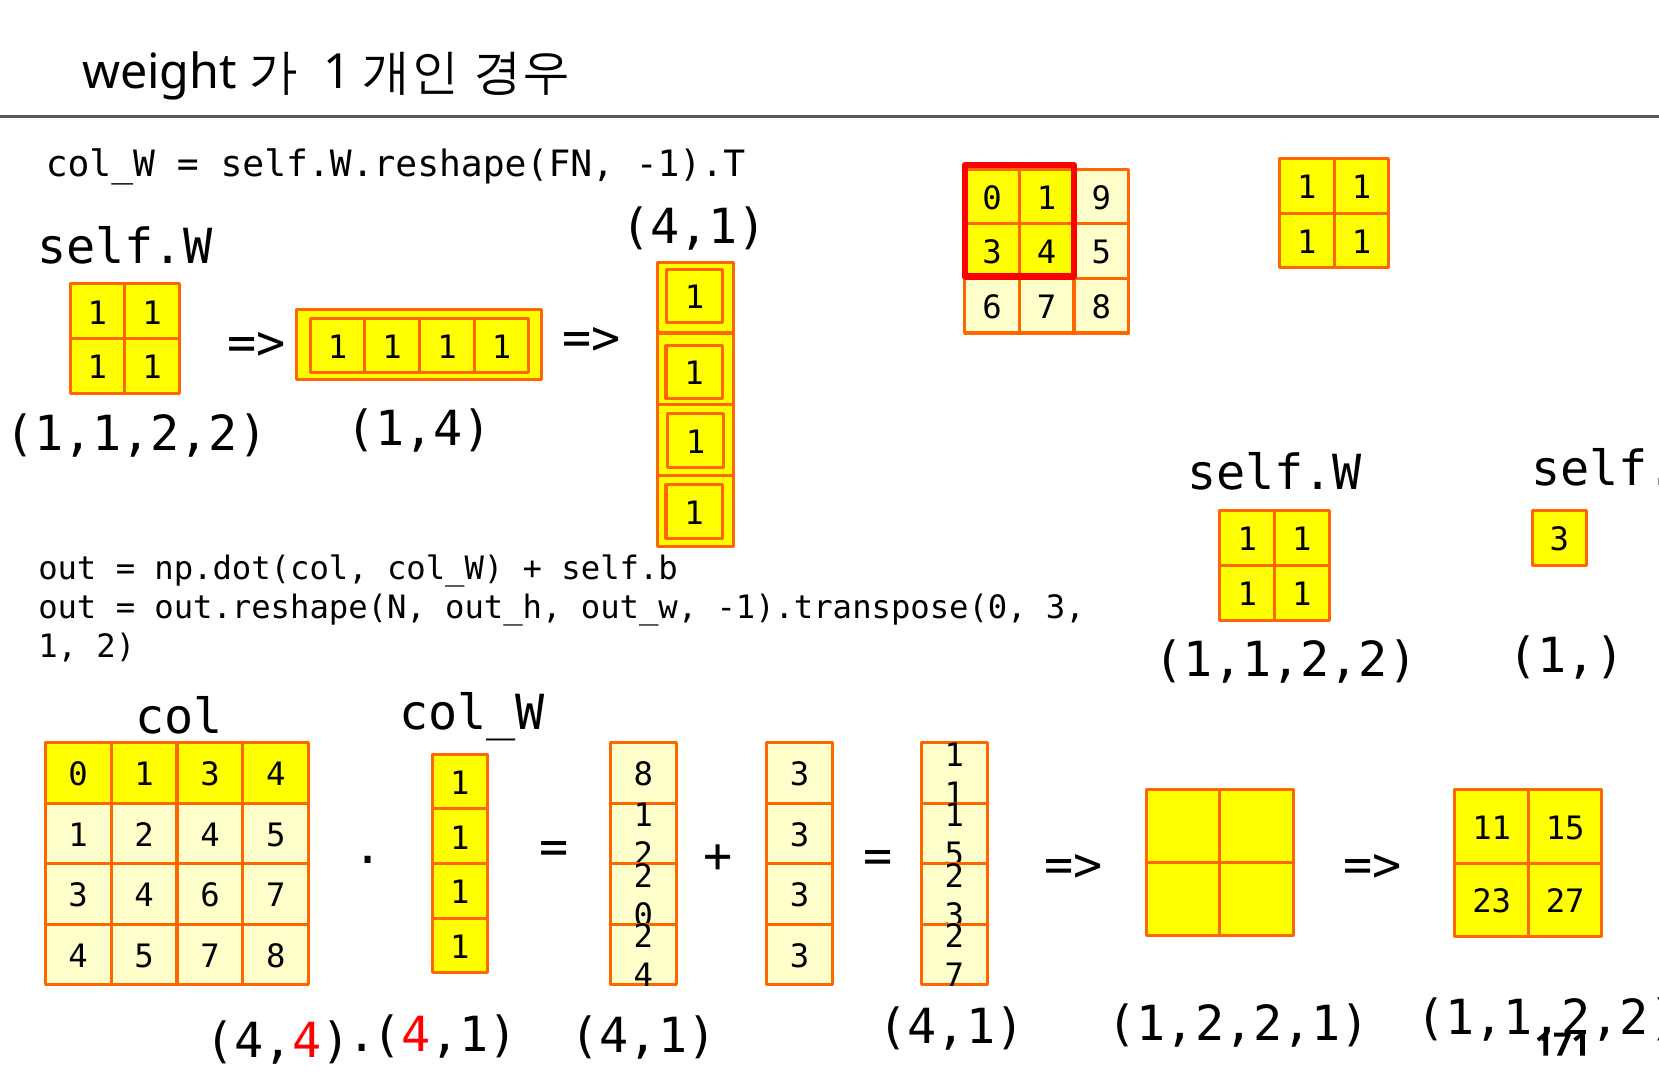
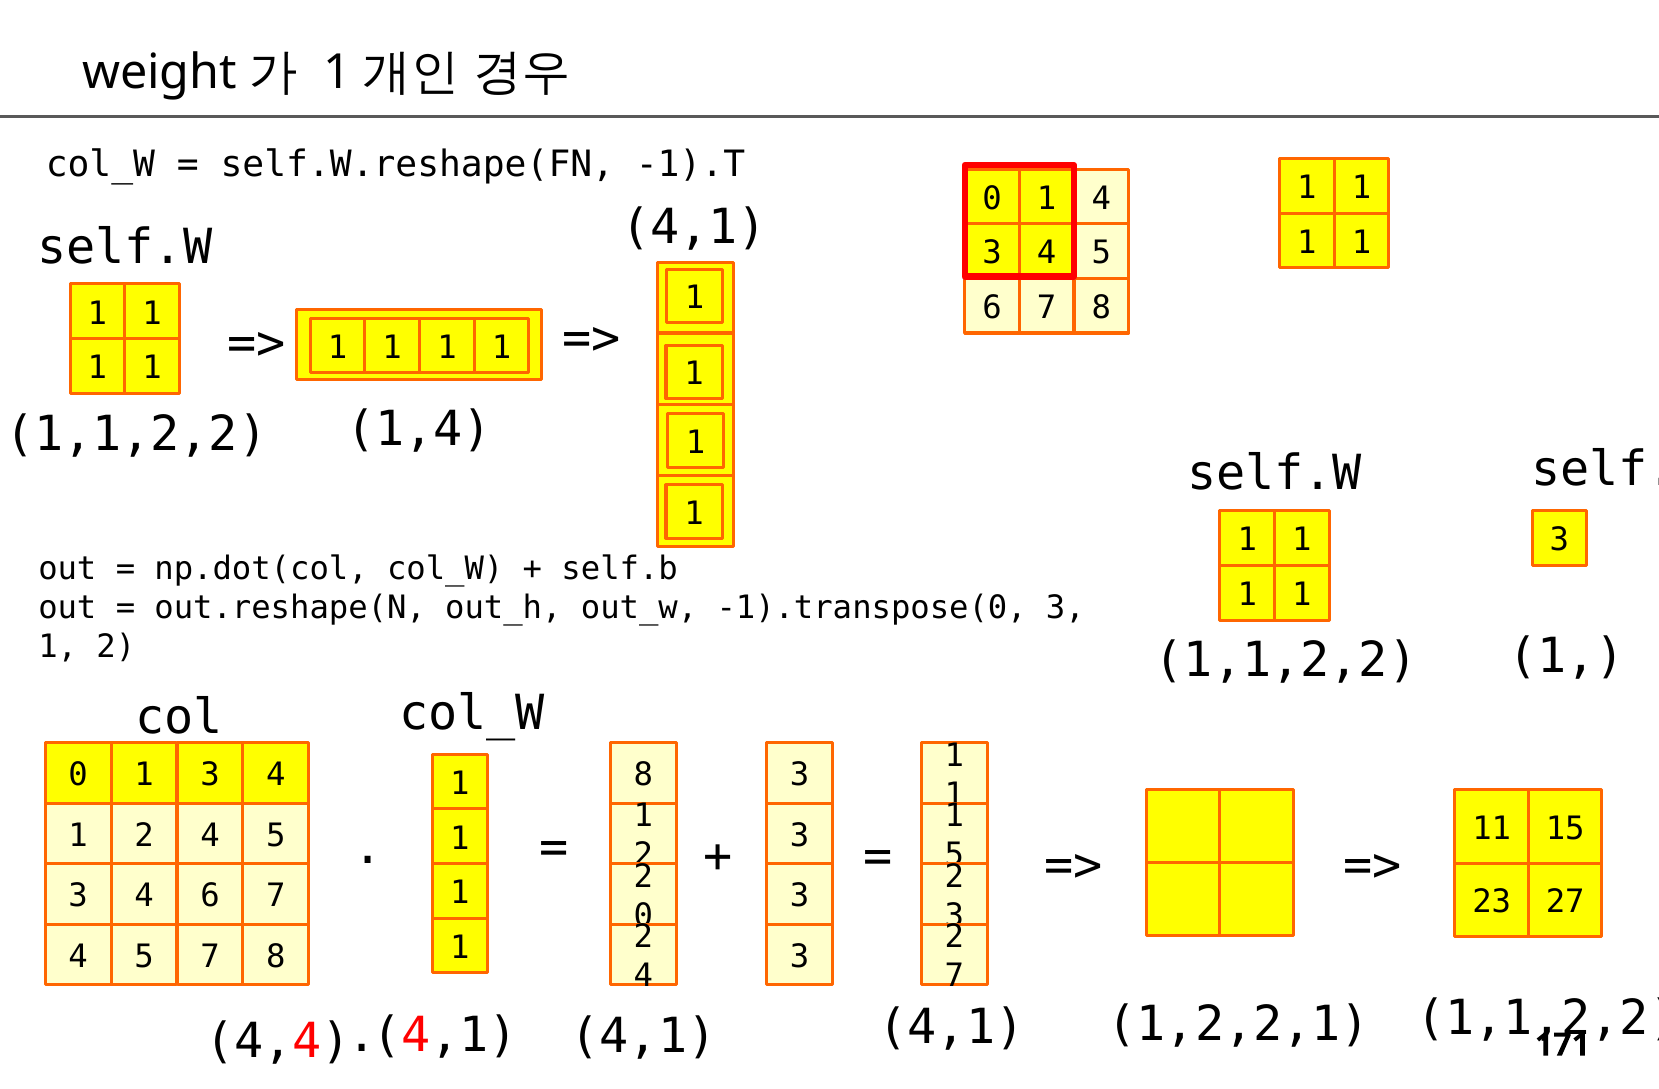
1 9: 9 -> 4
